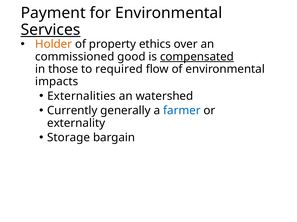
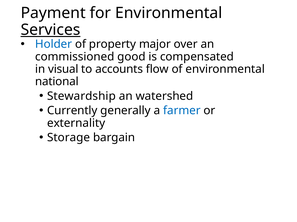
Holder colour: orange -> blue
ethics: ethics -> major
compensated underline: present -> none
those: those -> visual
required: required -> accounts
impacts: impacts -> national
Externalities: Externalities -> Stewardship
